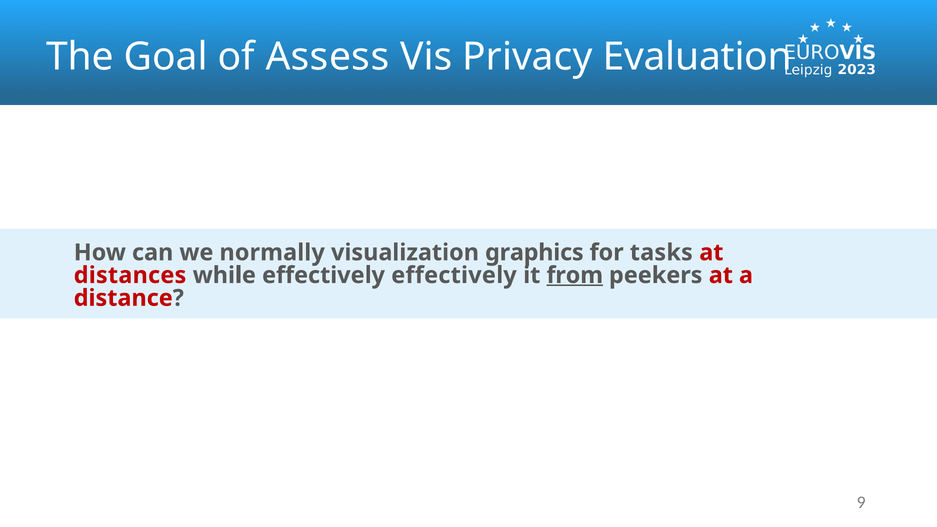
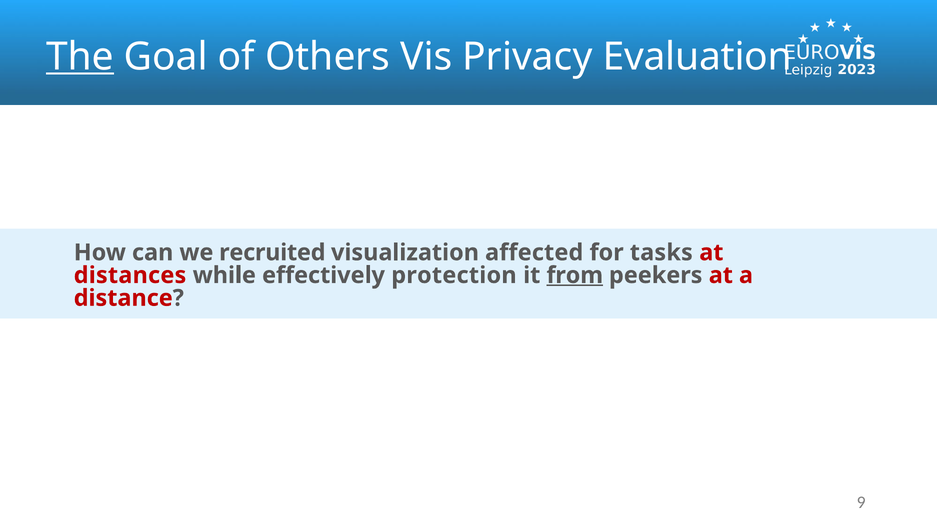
The underline: none -> present
Assess: Assess -> Others
normally: normally -> recruited
graphics: graphics -> affected
effectively effectively: effectively -> protection
